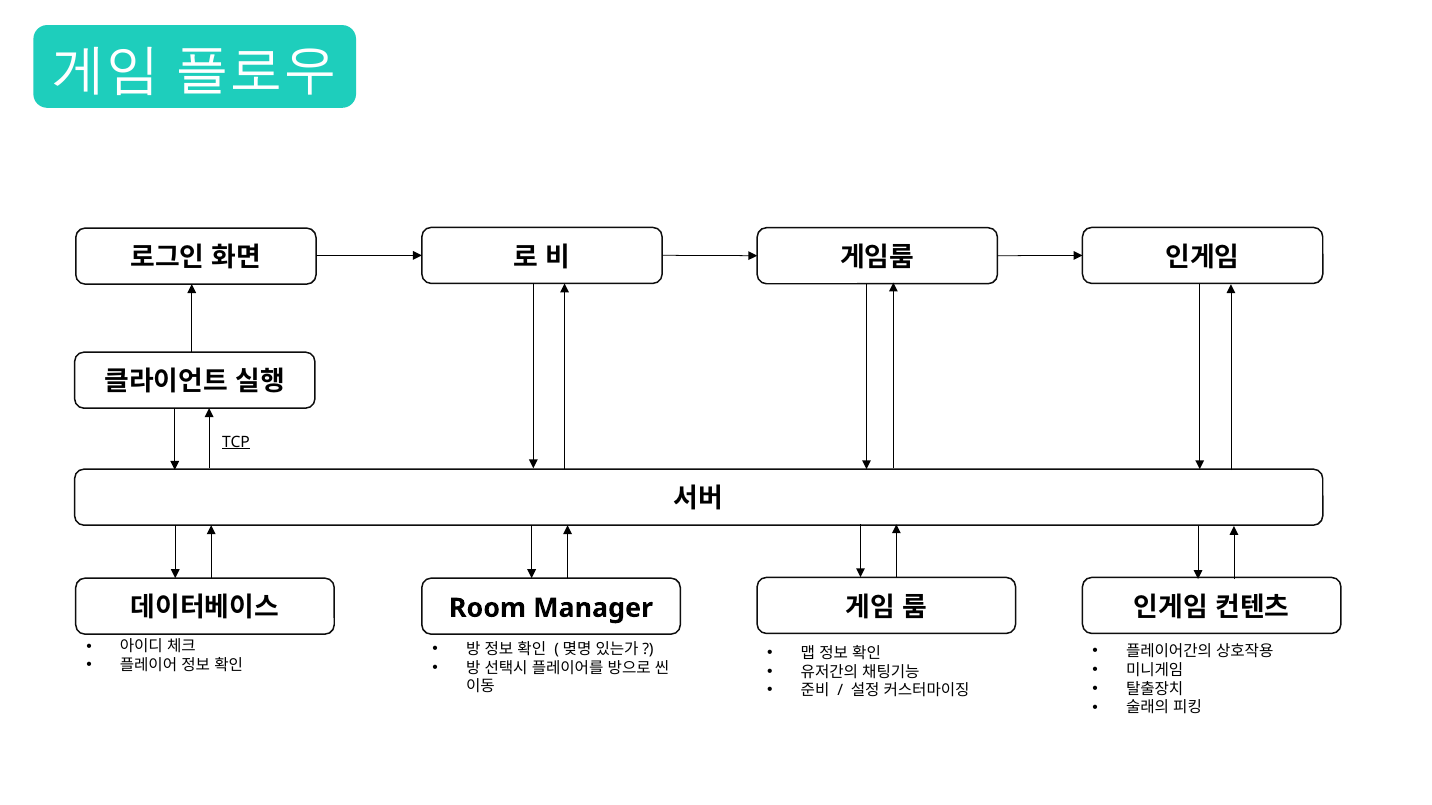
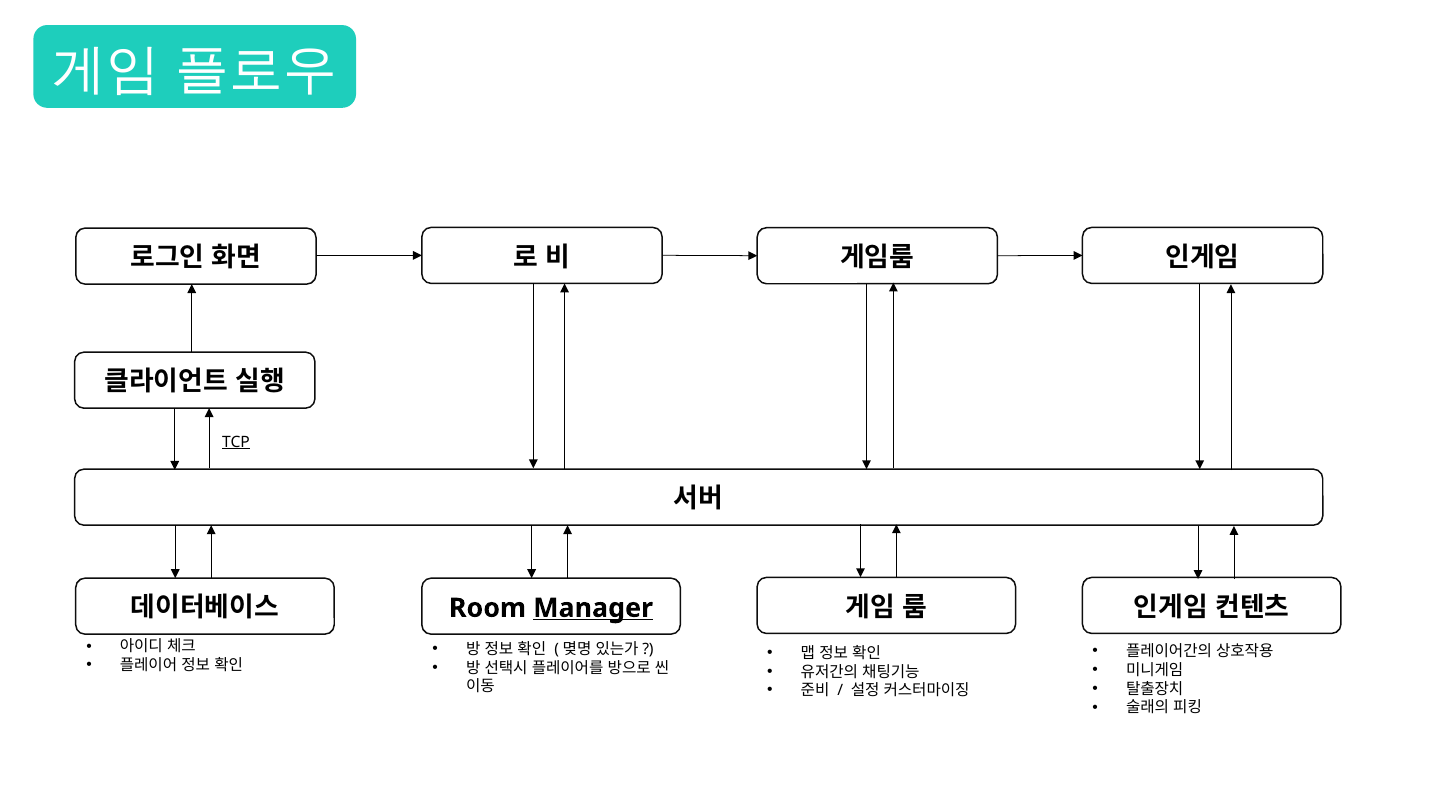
Manager underline: none -> present
